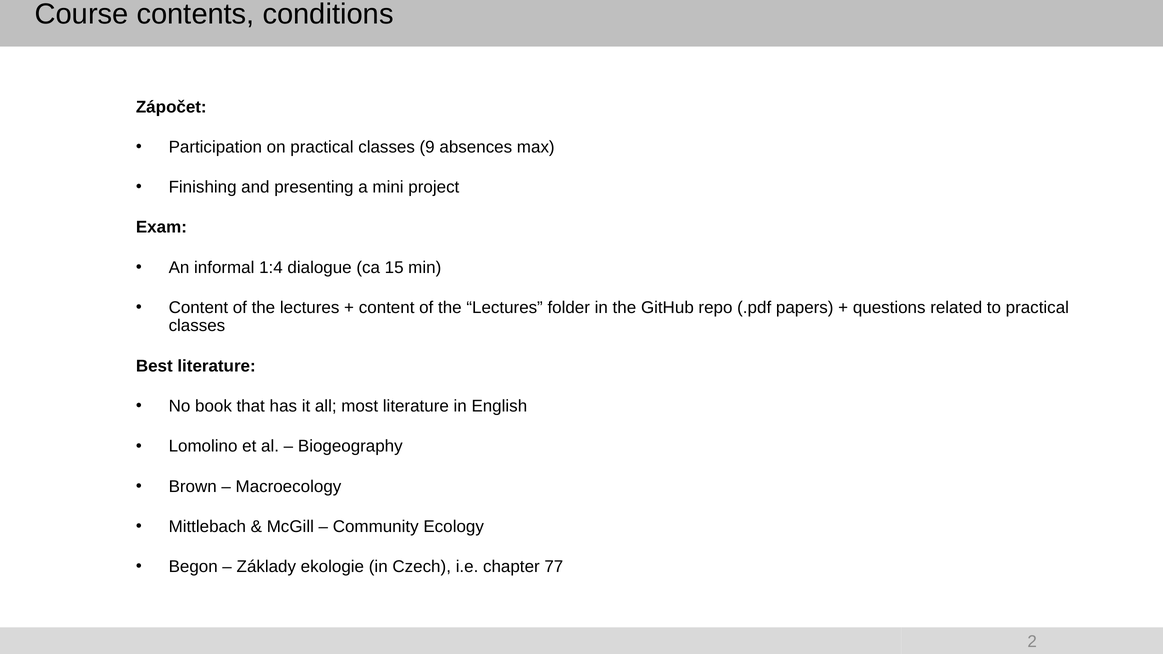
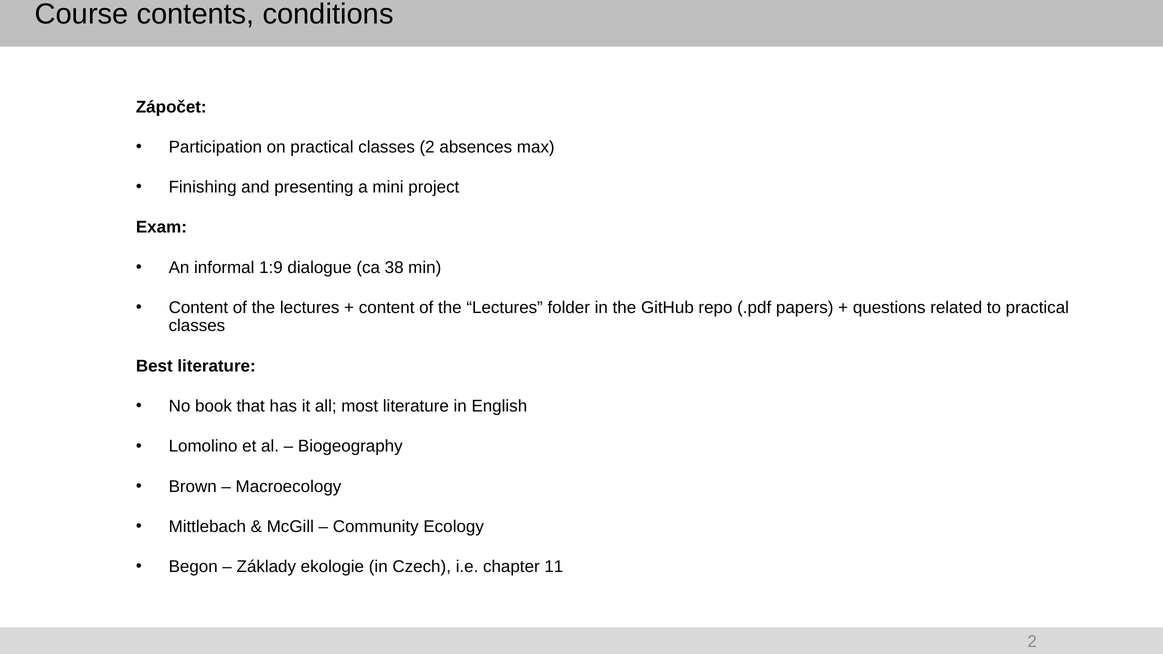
classes 9: 9 -> 2
1:4: 1:4 -> 1:9
15: 15 -> 38
77: 77 -> 11
